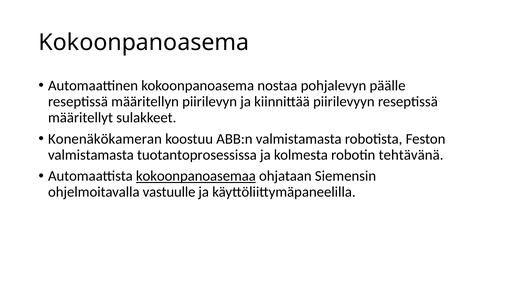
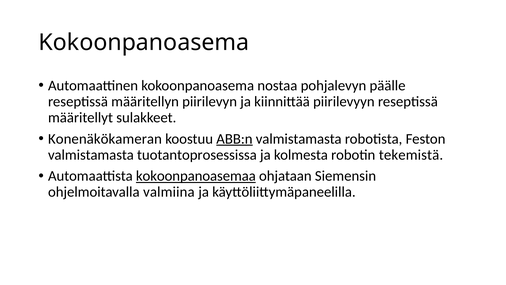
ABB:n underline: none -> present
tehtävänä: tehtävänä -> tekemistä
vastuulle: vastuulle -> valmiina
